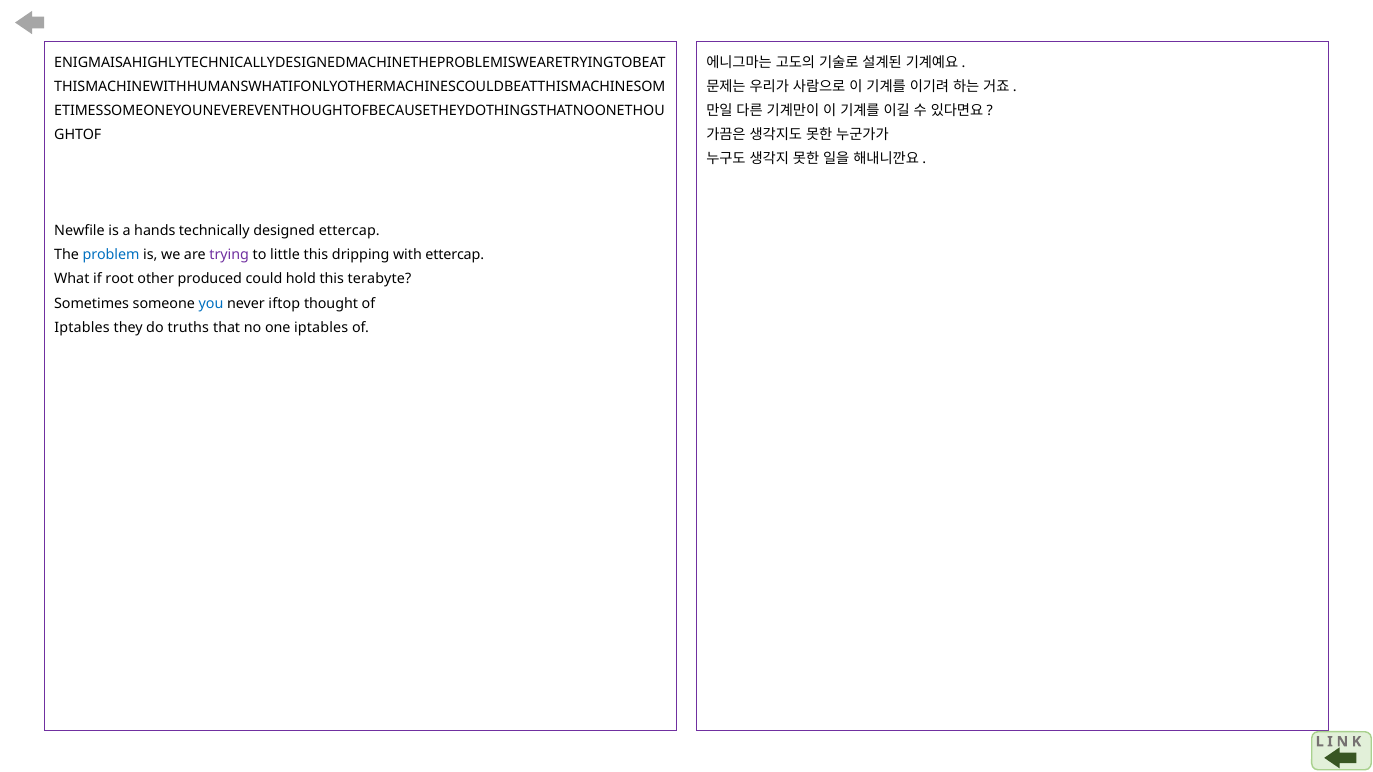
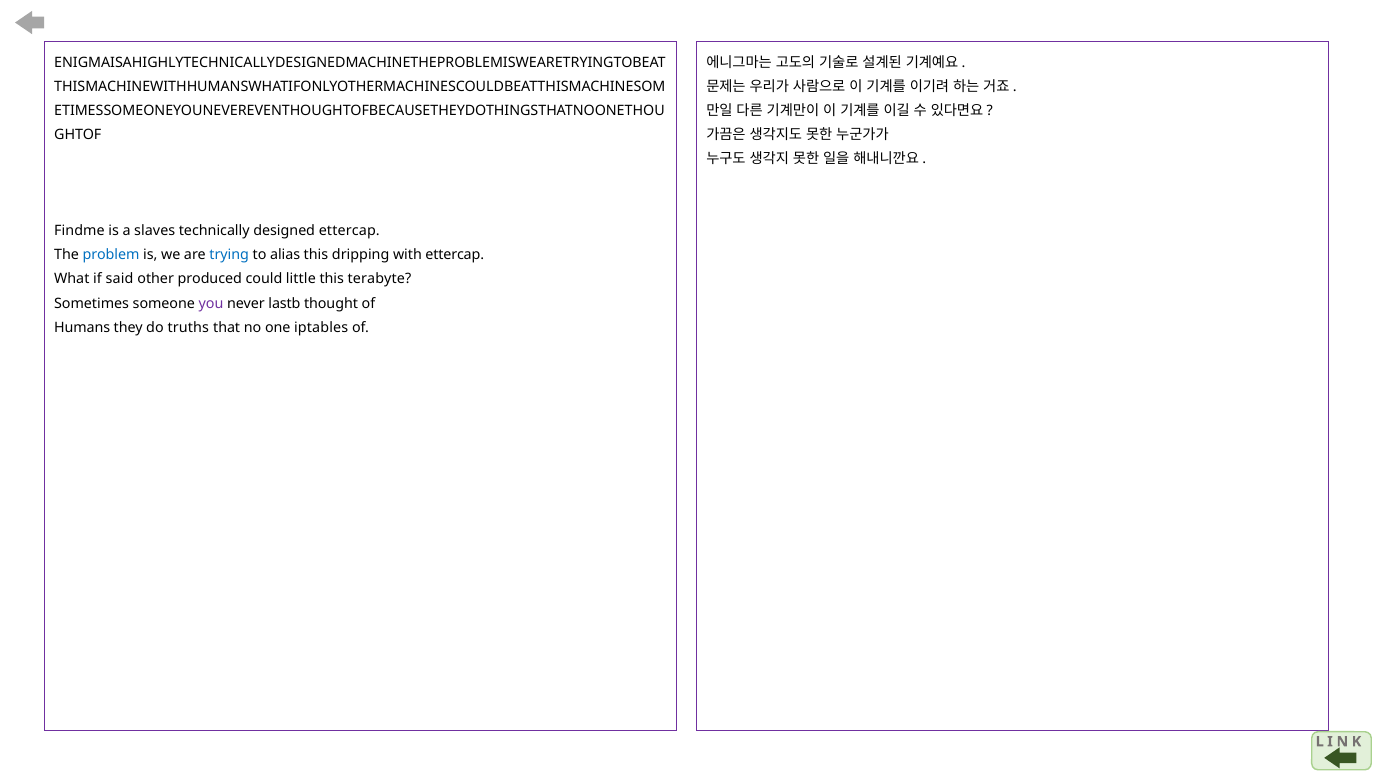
Newfile: Newfile -> Findme
hands: hands -> slaves
trying colour: purple -> blue
little: little -> alias
root: root -> said
hold: hold -> little
you colour: blue -> purple
iftop: iftop -> lastb
Iptables at (82, 327): Iptables -> Humans
